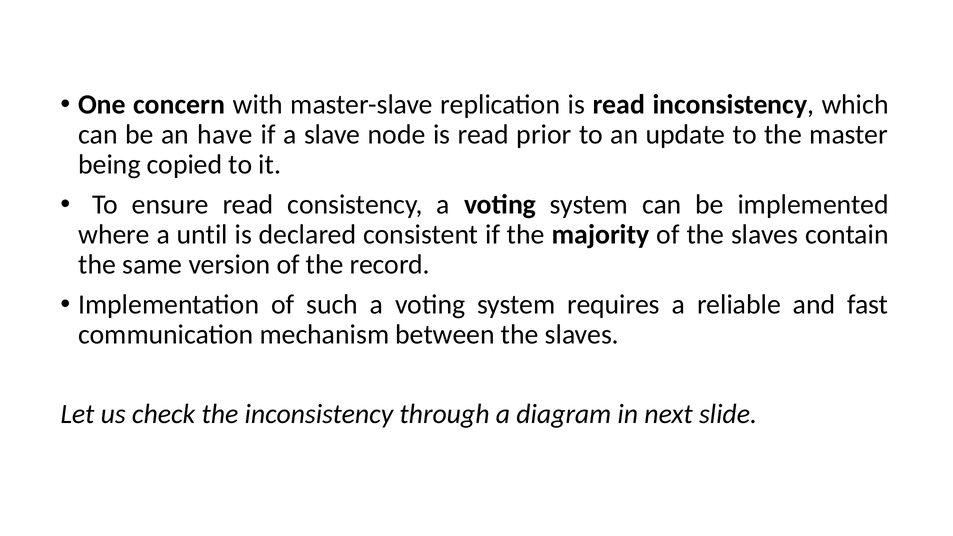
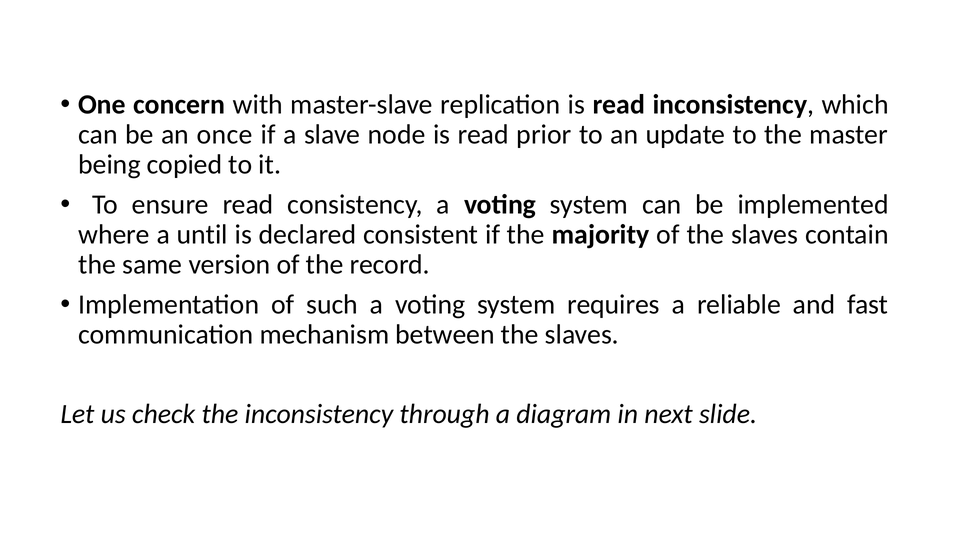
have: have -> once
